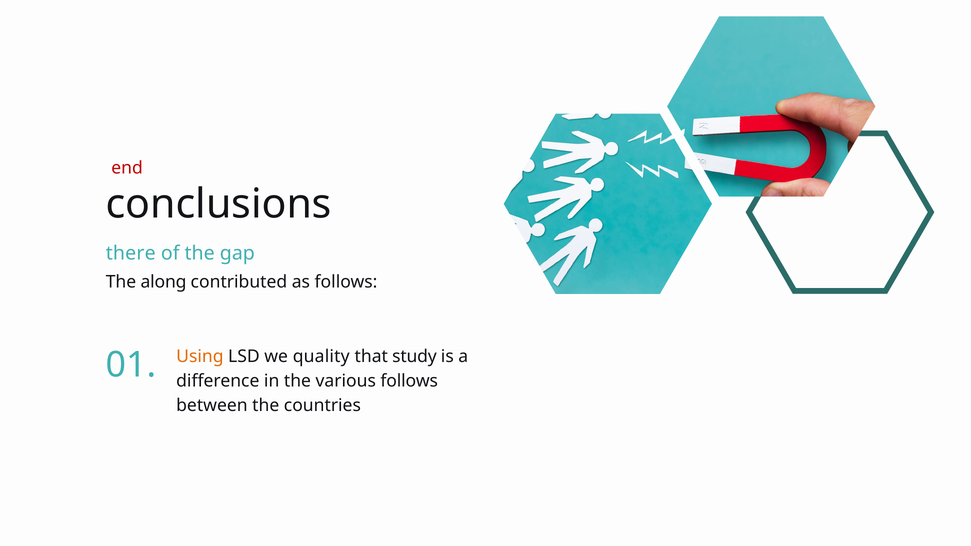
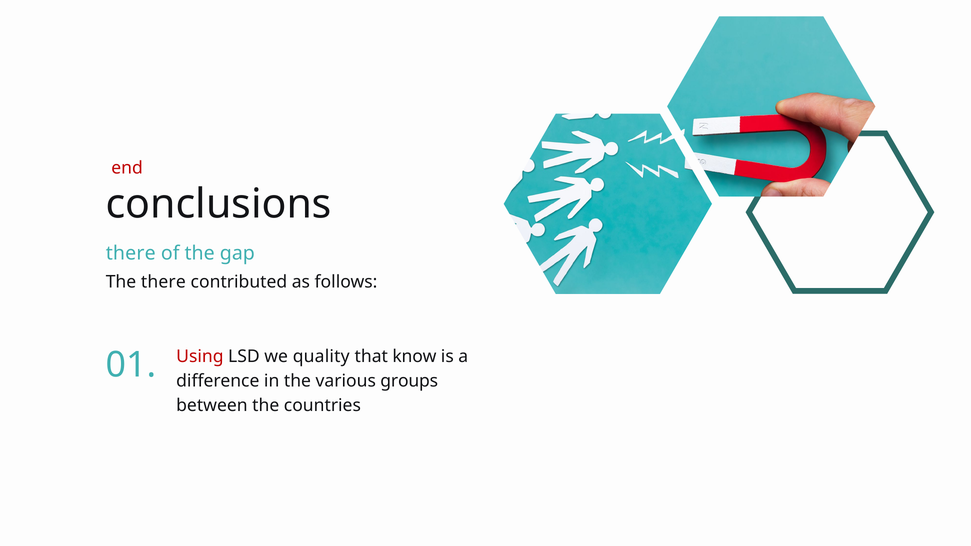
The along: along -> there
Using colour: orange -> red
study: study -> know
various follows: follows -> groups
